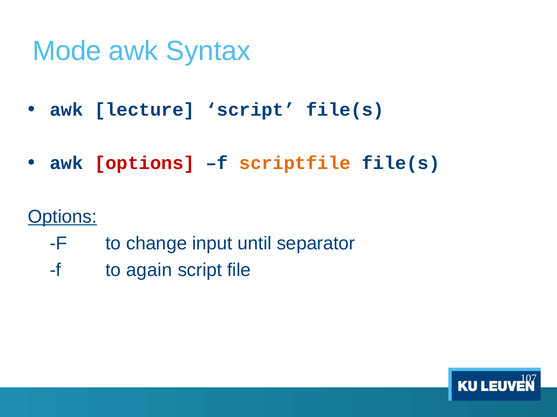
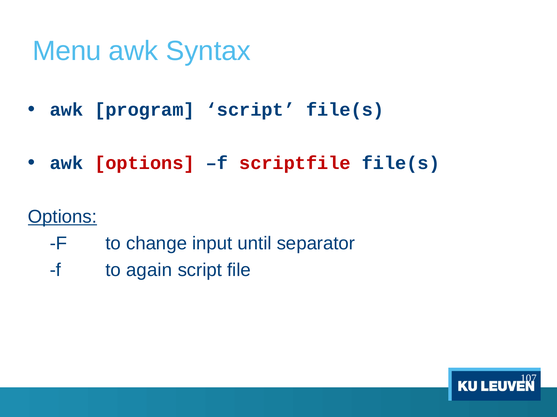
Mode: Mode -> Menu
lecture: lecture -> program
scriptfile colour: orange -> red
